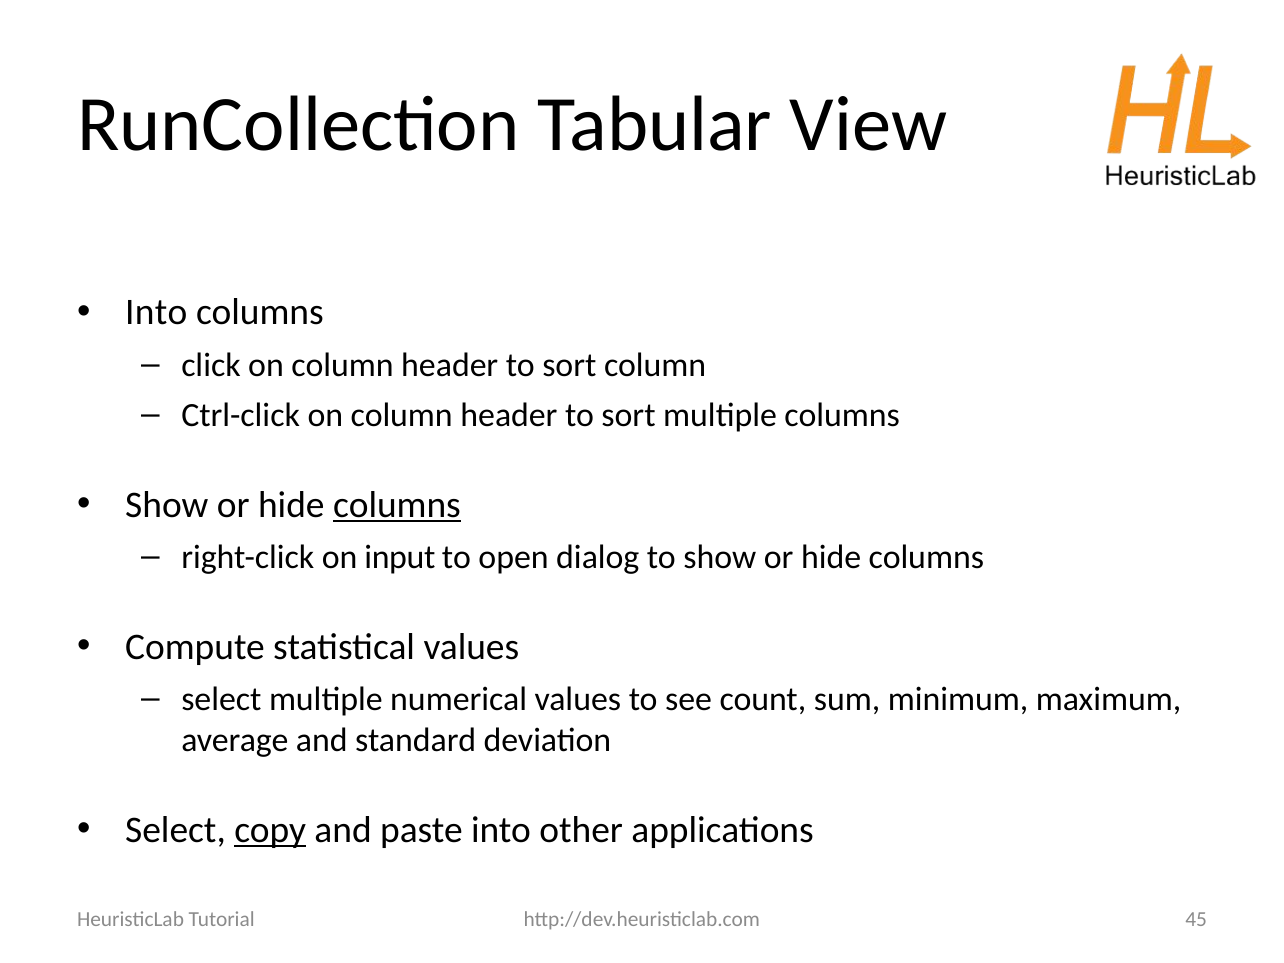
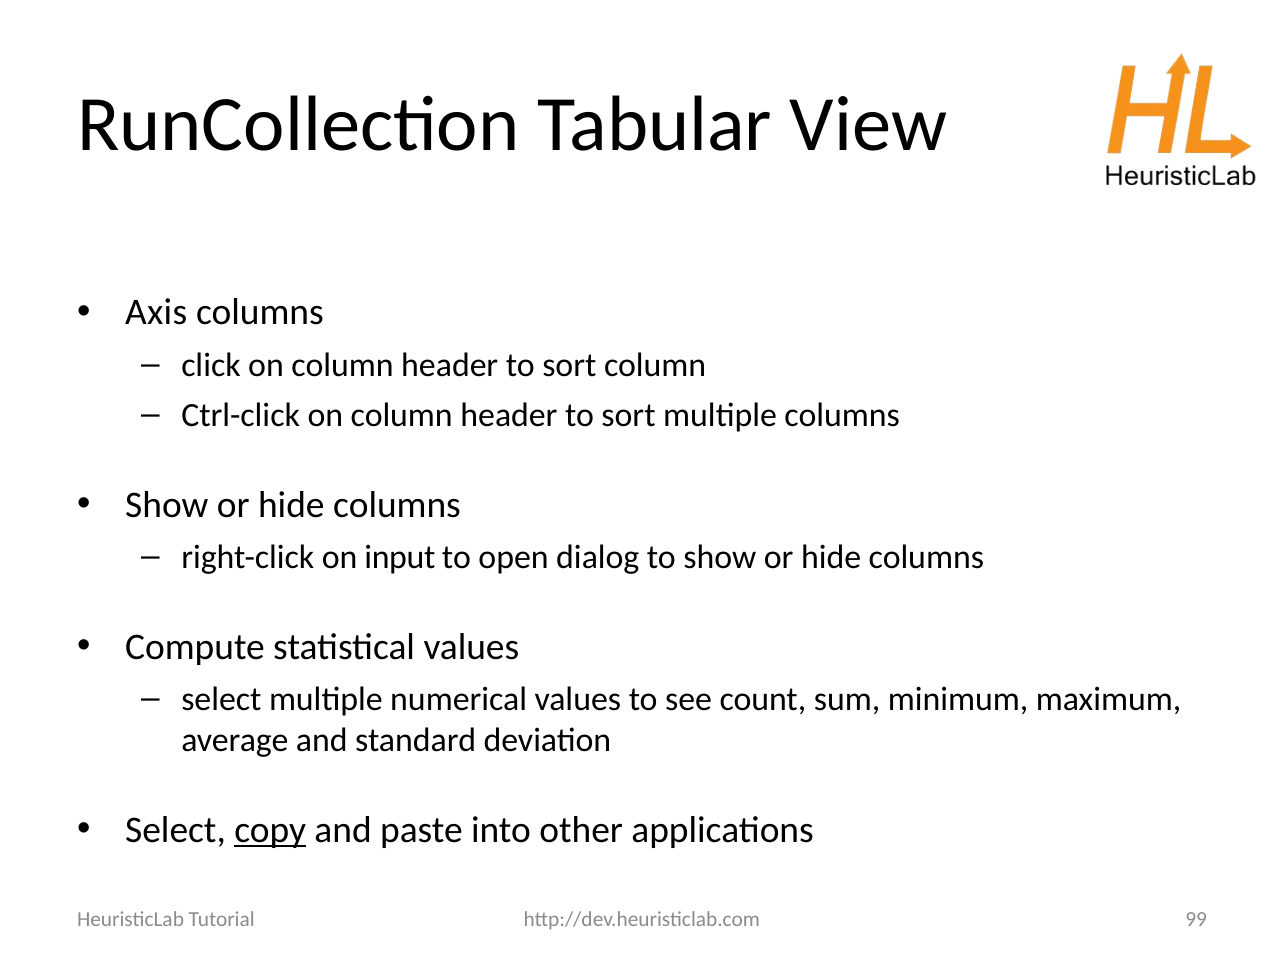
Into at (156, 313): Into -> Axis
columns at (397, 505) underline: present -> none
45: 45 -> 99
